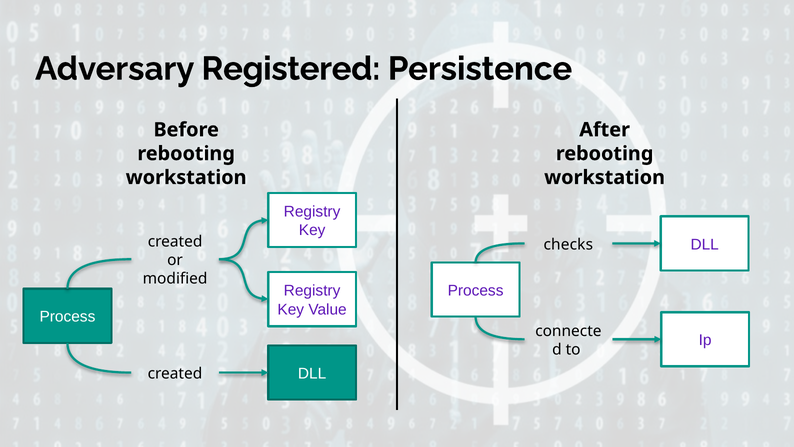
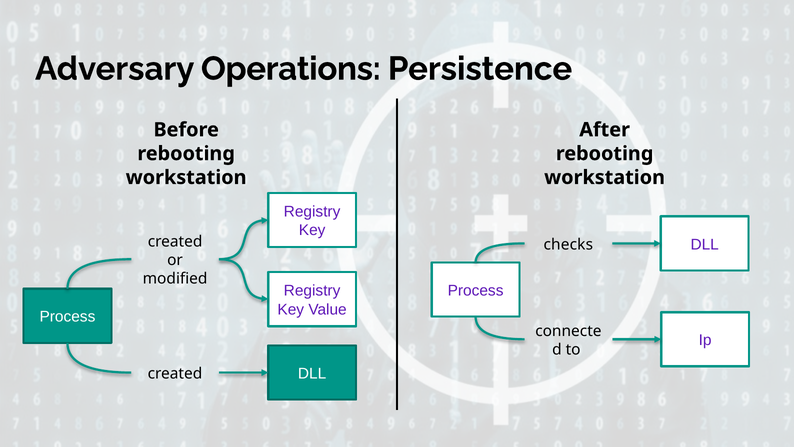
Registered: Registered -> Operations
